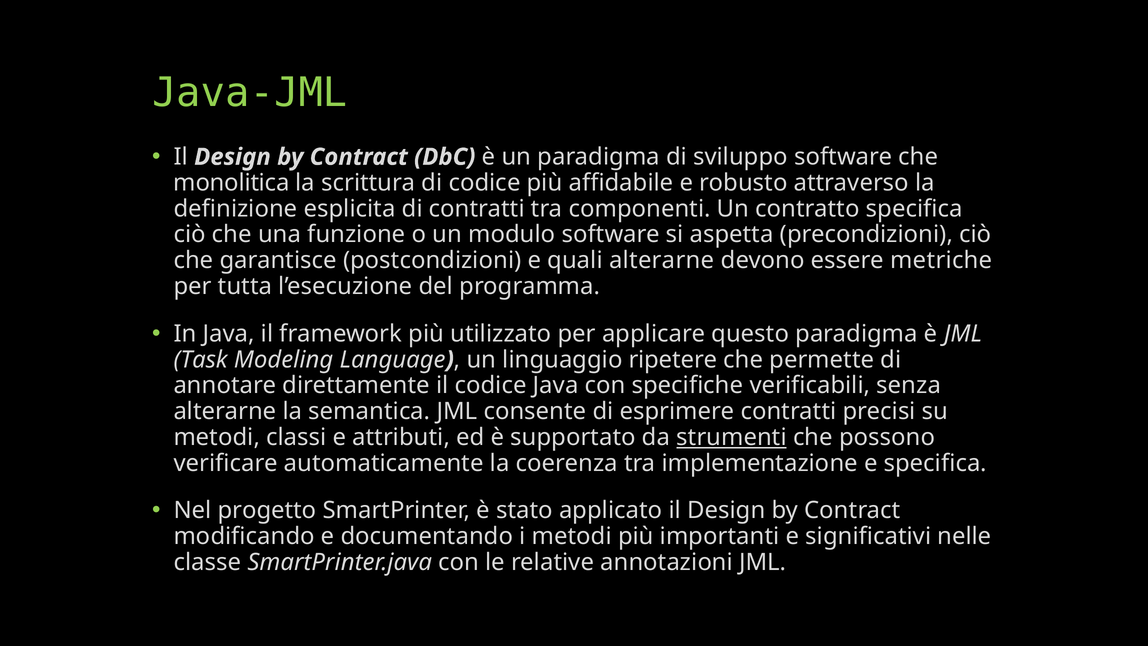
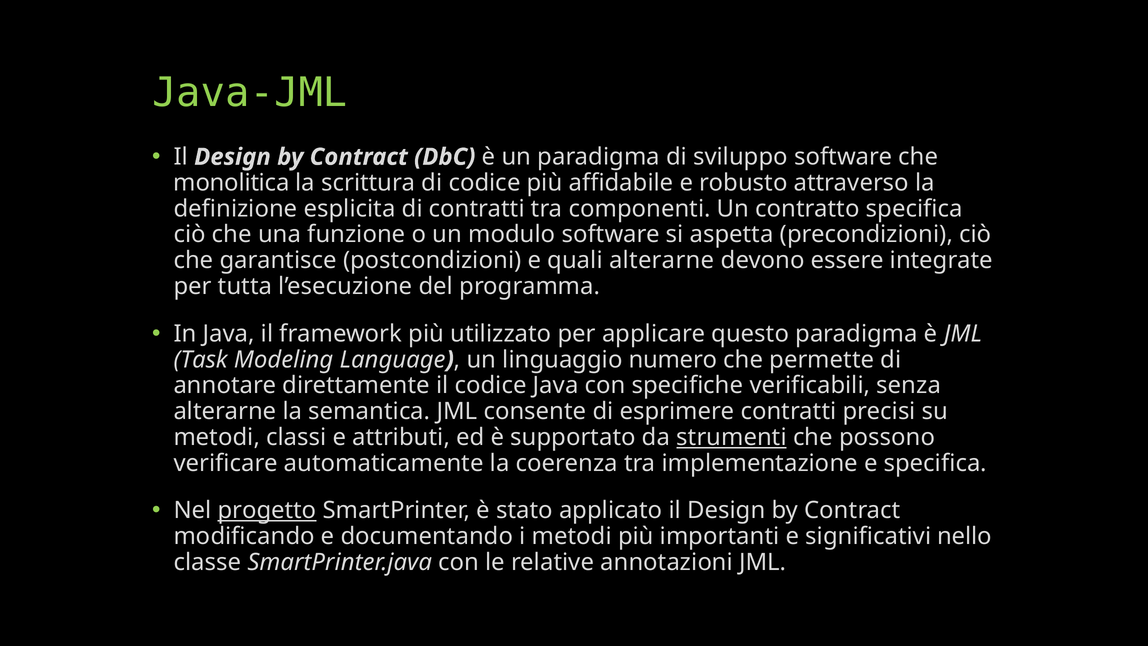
metriche: metriche -> integrate
ripetere: ripetere -> numero
progetto underline: none -> present
nelle: nelle -> nello
